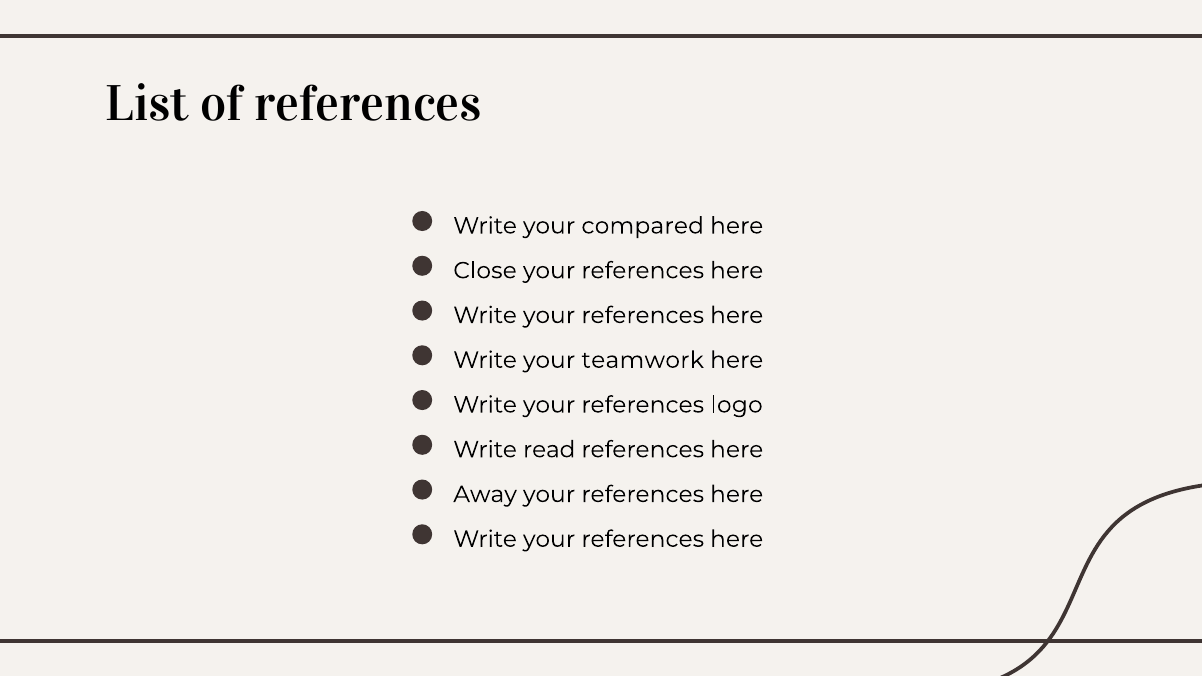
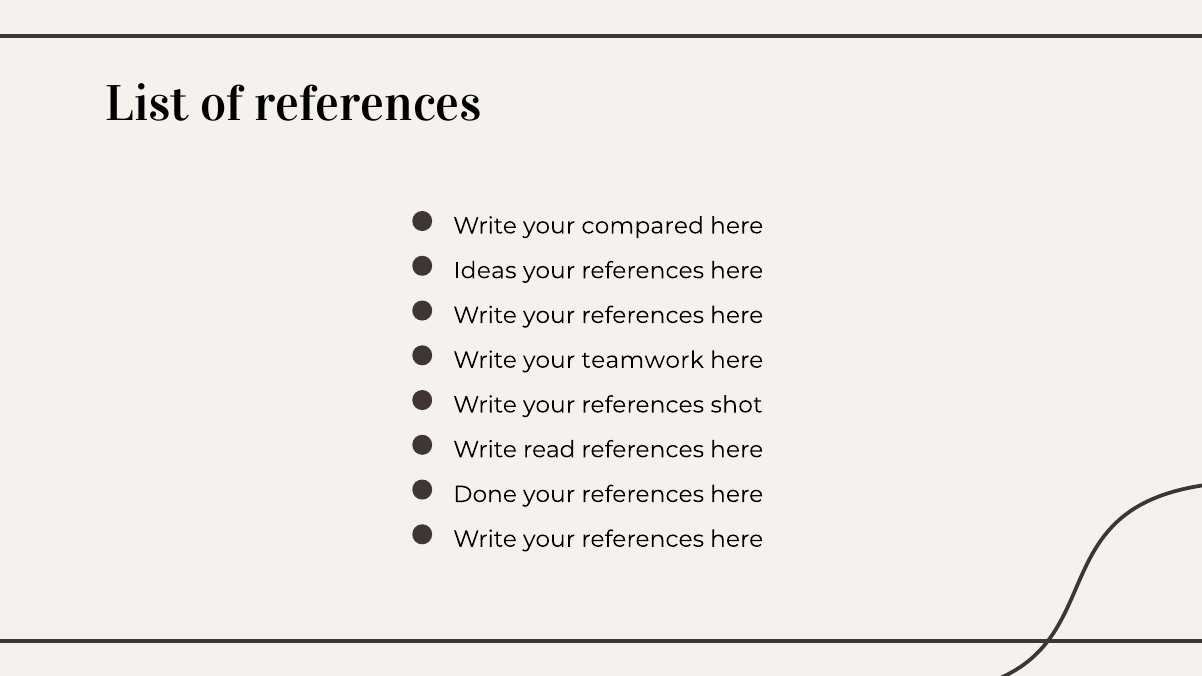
Close: Close -> Ideas
logo: logo -> shot
Away: Away -> Done
